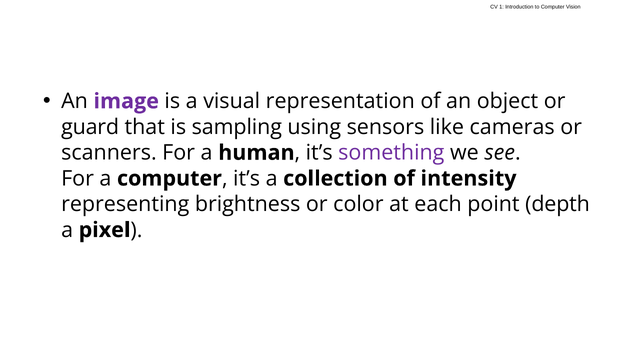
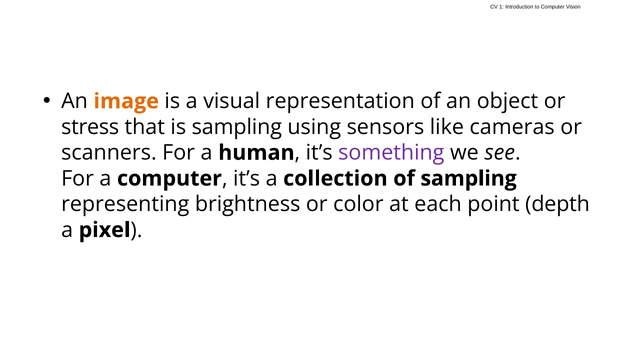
image colour: purple -> orange
guard: guard -> stress
of intensity: intensity -> sampling
